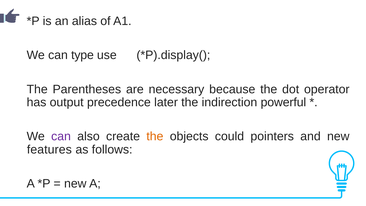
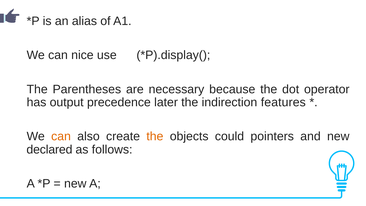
type: type -> nice
powerful: powerful -> features
can at (61, 136) colour: purple -> orange
features: features -> declared
